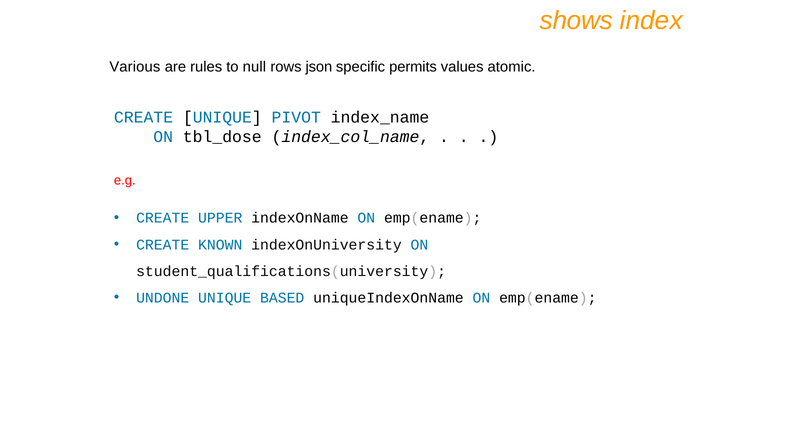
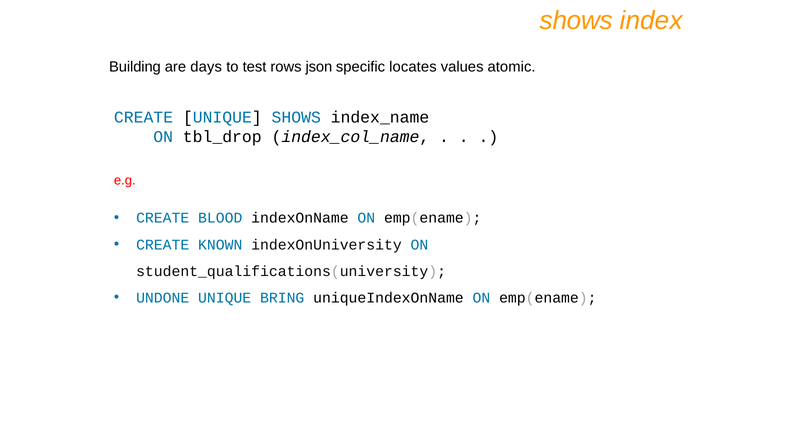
Various: Various -> Building
rules: rules -> days
null: null -> test
permits: permits -> locates
UNIQUE PIVOT: PIVOT -> SHOWS
tbl_dose: tbl_dose -> tbl_drop
UPPER: UPPER -> BLOOD
BASED: BASED -> BRING
